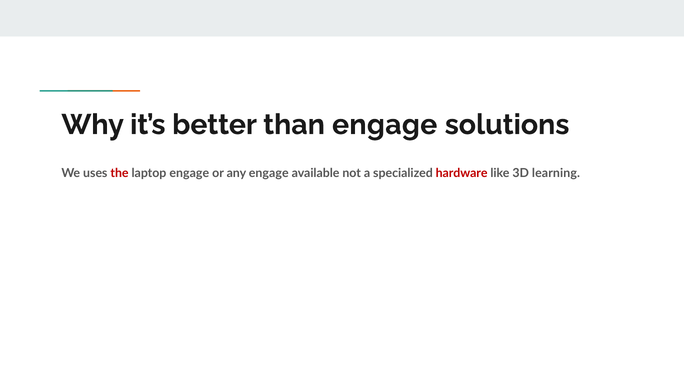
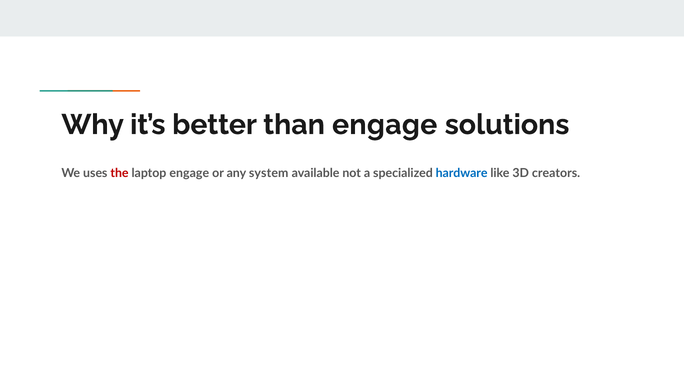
any engage: engage -> system
hardware colour: red -> blue
learning: learning -> creators
